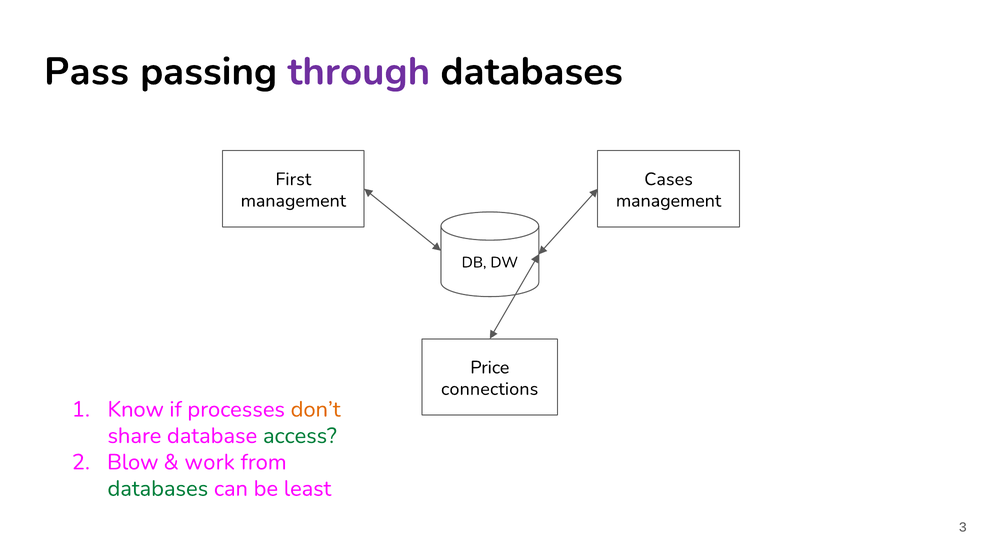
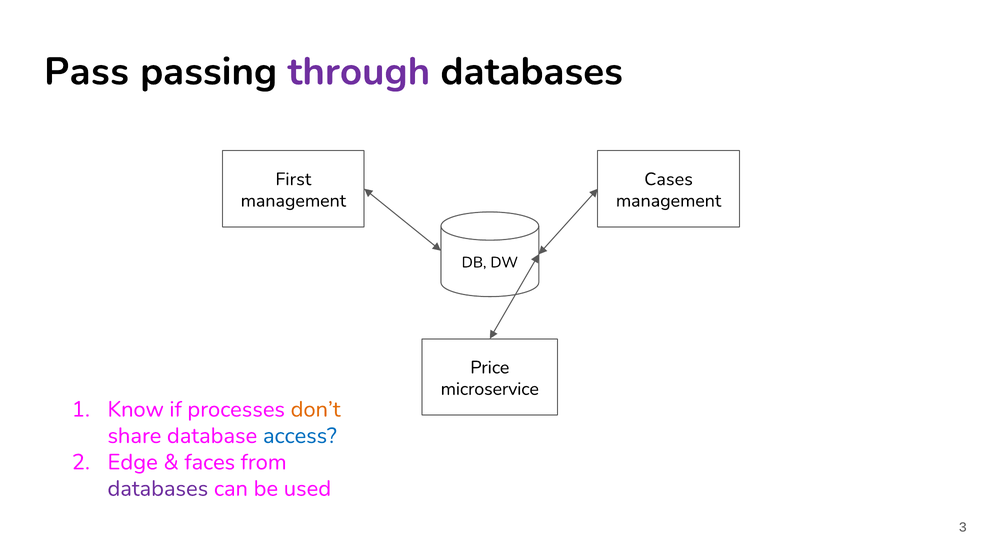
connections: connections -> microservice
access colour: green -> blue
Blow: Blow -> Edge
work: work -> faces
databases at (158, 488) colour: green -> purple
least: least -> used
